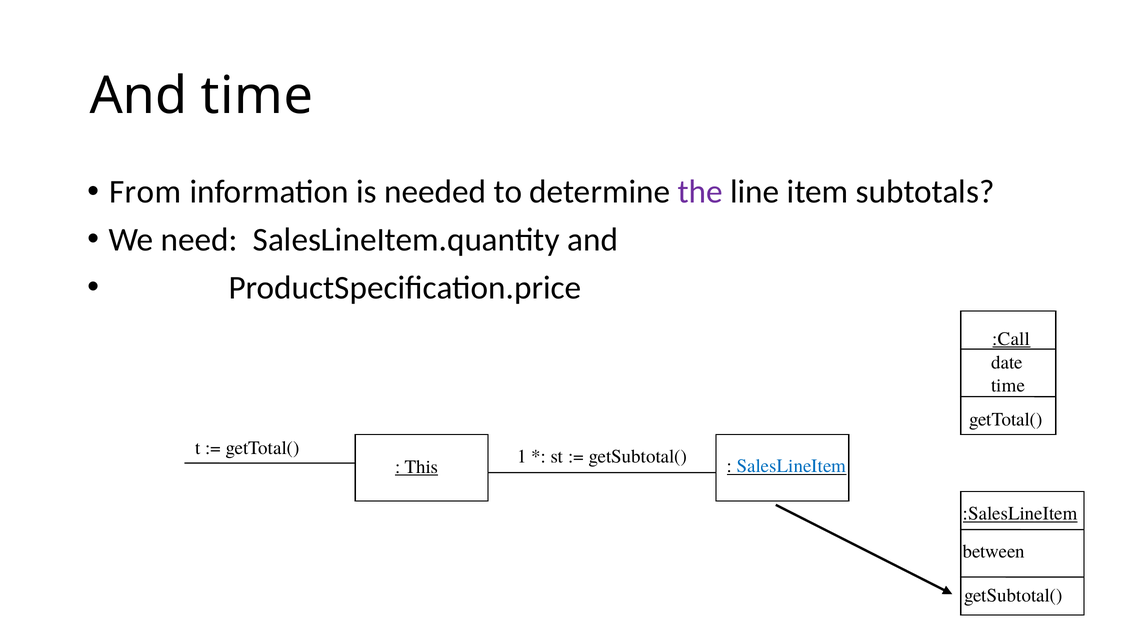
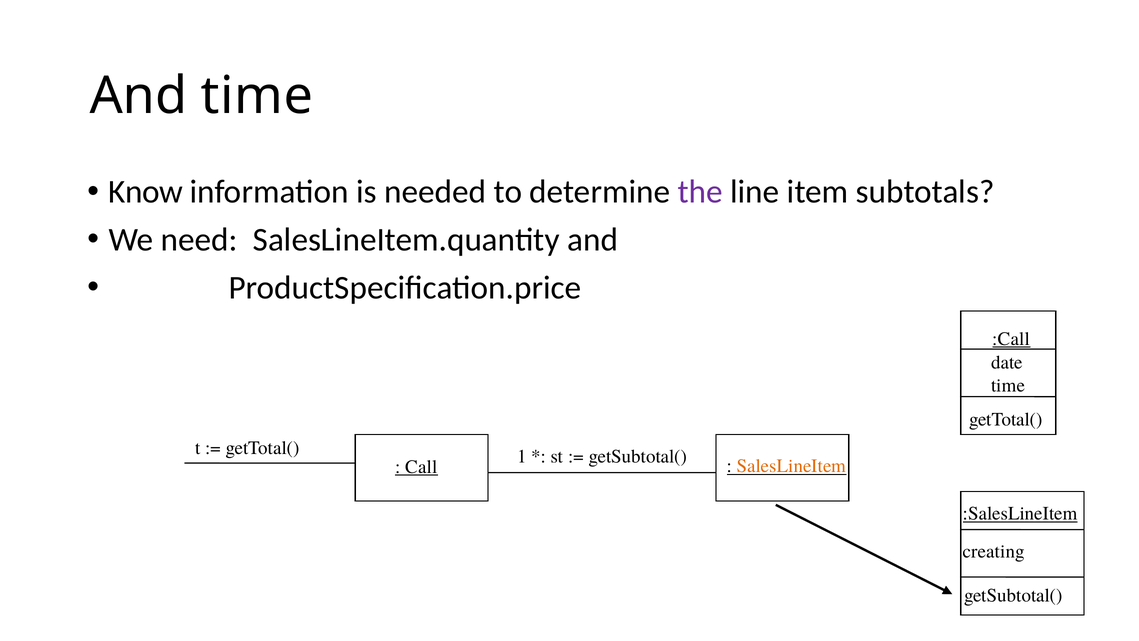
From: From -> Know
This: This -> Call
SalesLineItem colour: blue -> orange
between: between -> creating
